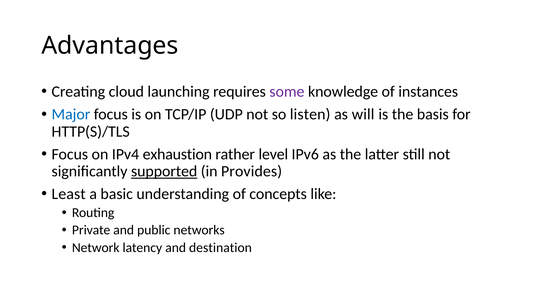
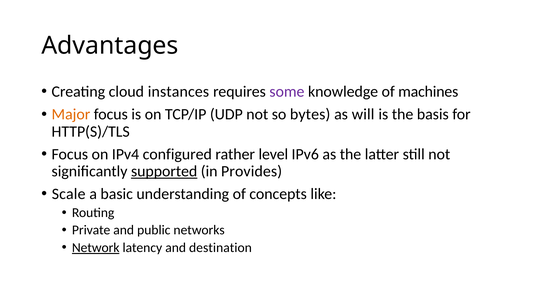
launching: launching -> instances
instances: instances -> machines
Major colour: blue -> orange
listen: listen -> bytes
exhaustion: exhaustion -> configured
Least: Least -> Scale
Network underline: none -> present
